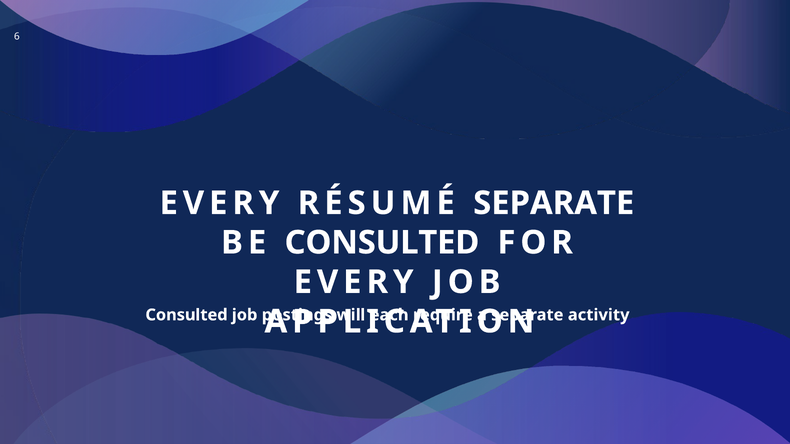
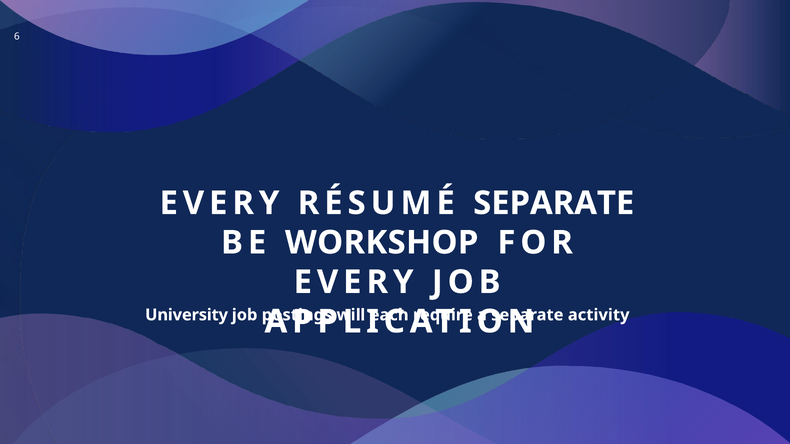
BE CONSULTED: CONSULTED -> WORKSHOP
Consulted at (186, 315): Consulted -> University
